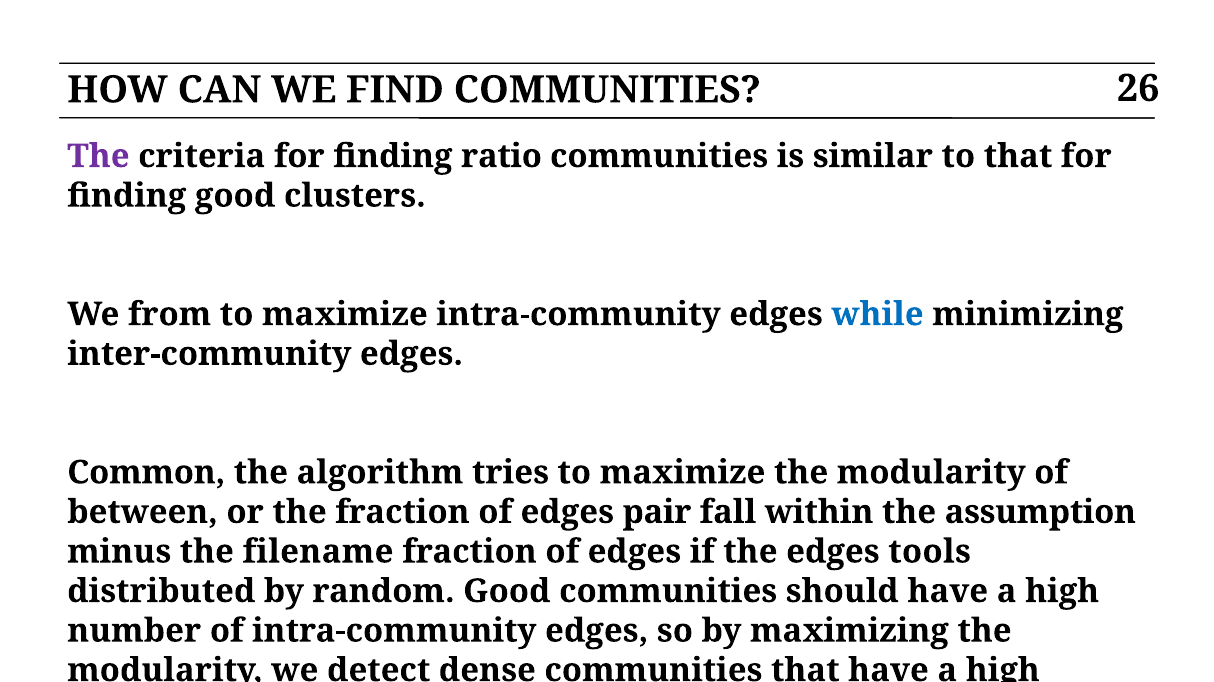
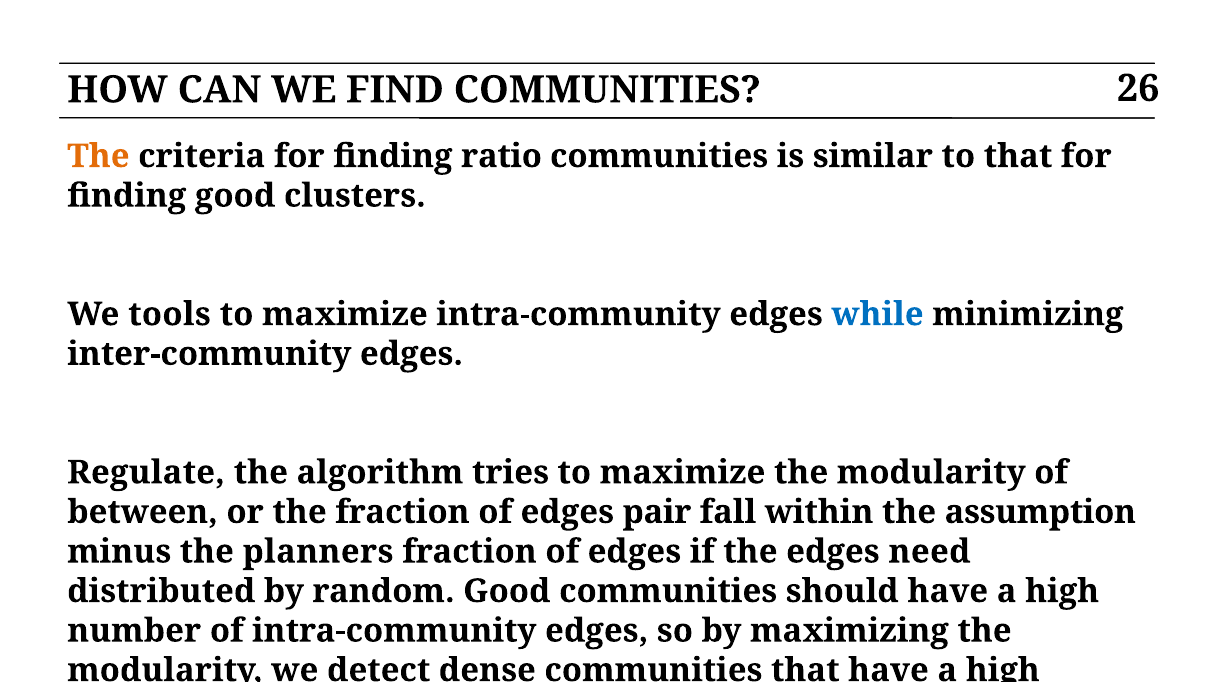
The at (98, 156) colour: purple -> orange
from: from -> tools
Common: Common -> Regulate
filename: filename -> planners
tools: tools -> need
